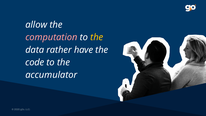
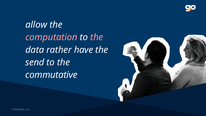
the at (97, 37) colour: yellow -> pink
code: code -> send
accumulator: accumulator -> commutative
